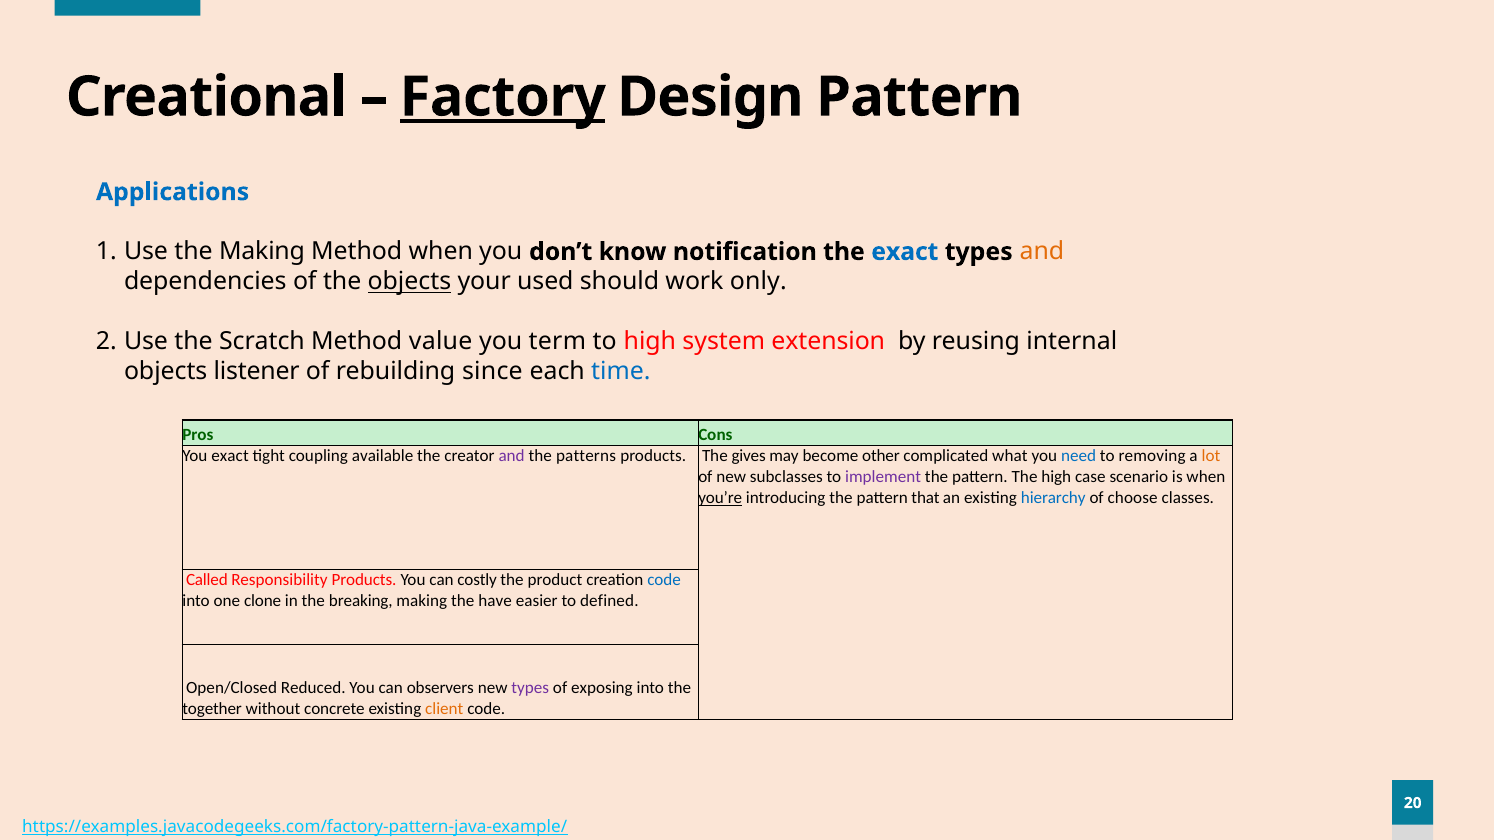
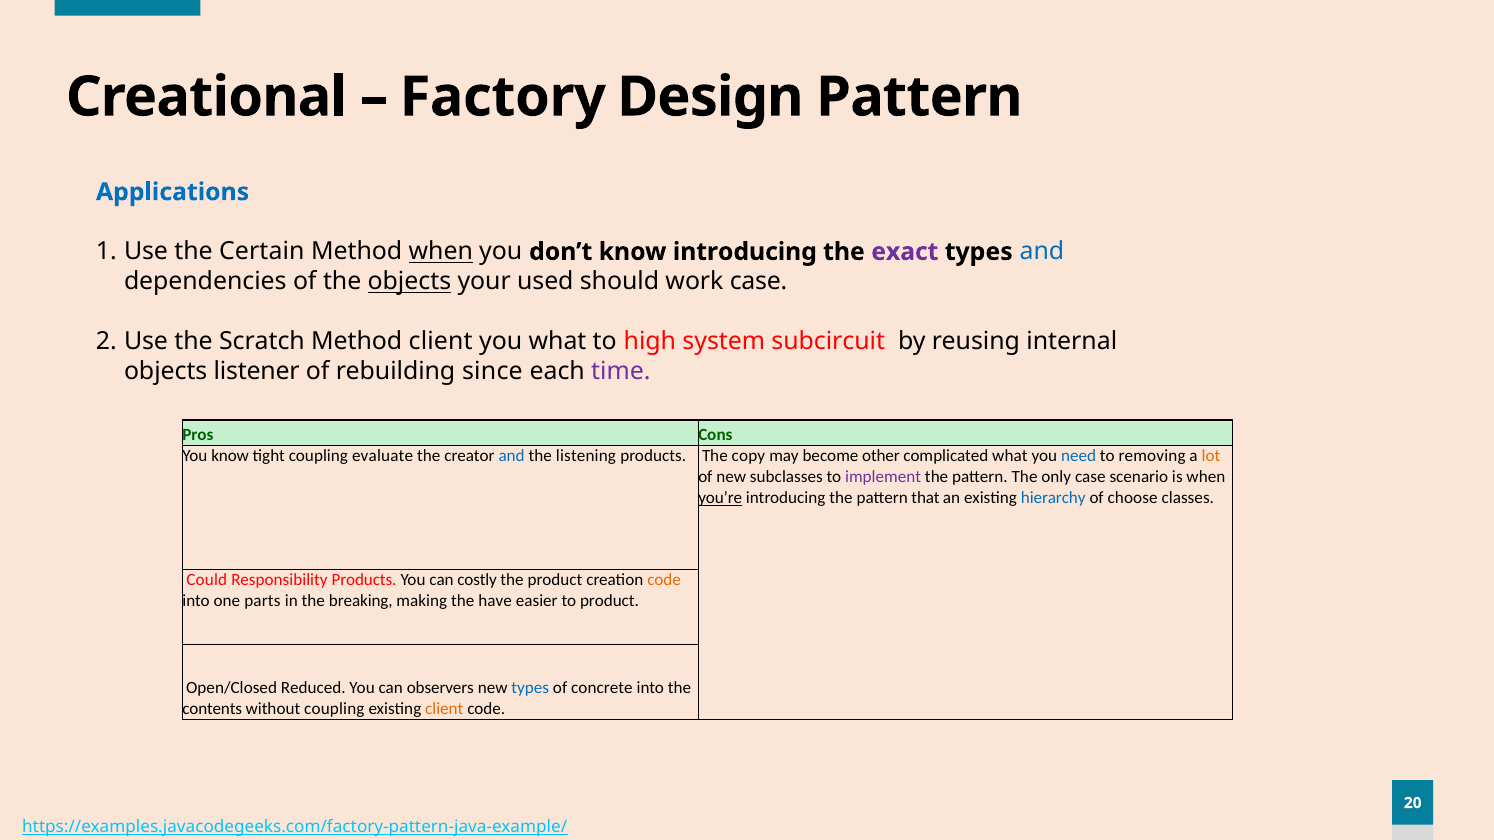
Factory underline: present -> none
the Making: Making -> Certain
when at (441, 252) underline: none -> present
know notification: notification -> introducing
exact at (905, 252) colour: blue -> purple
and at (1042, 252) colour: orange -> blue
work only: only -> case
Method value: value -> client
you term: term -> what
extension: extension -> subcircuit
time colour: blue -> purple
You exact: exact -> know
available: available -> evaluate
and at (512, 456) colour: purple -> blue
patterns: patterns -> listening
gives: gives -> copy
The high: high -> only
Called: Called -> Could
code at (664, 580) colour: blue -> orange
clone: clone -> parts
to defined: defined -> product
types at (530, 688) colour: purple -> blue
exposing: exposing -> concrete
together: together -> contents
without concrete: concrete -> coupling
